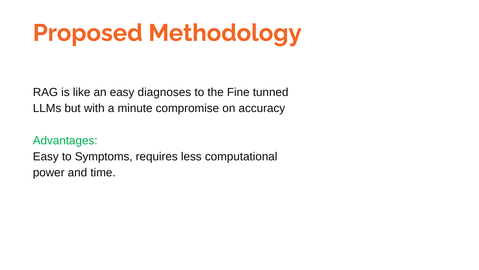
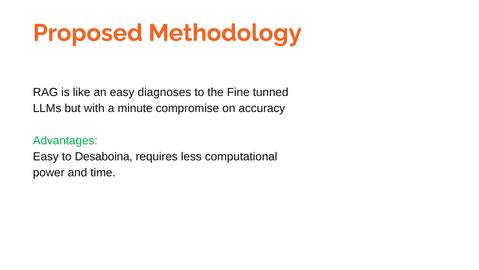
Symptoms: Symptoms -> Desaboina
